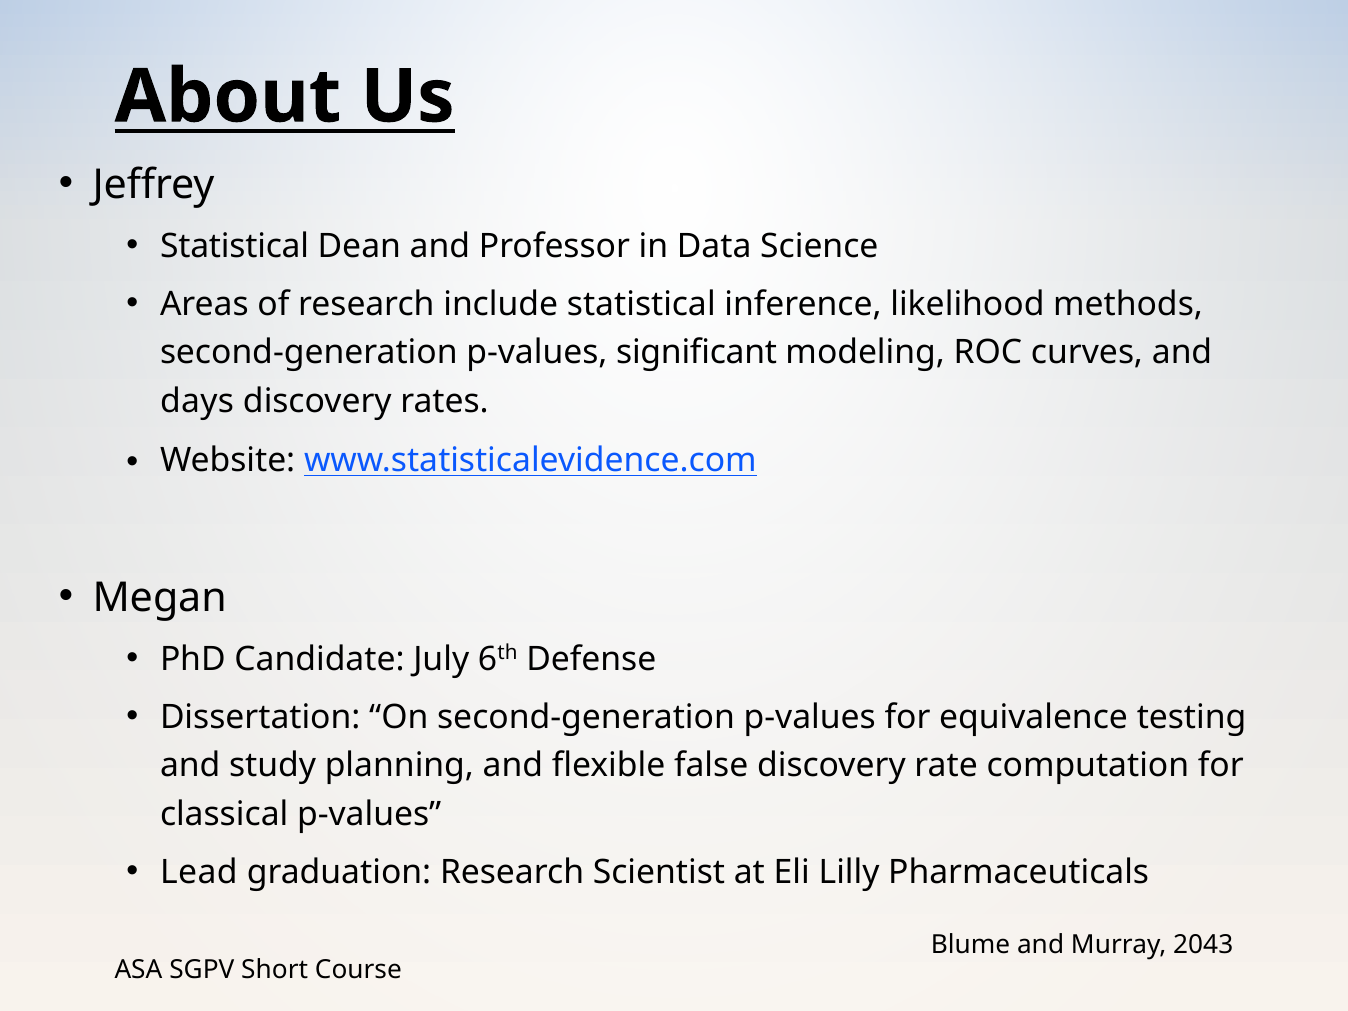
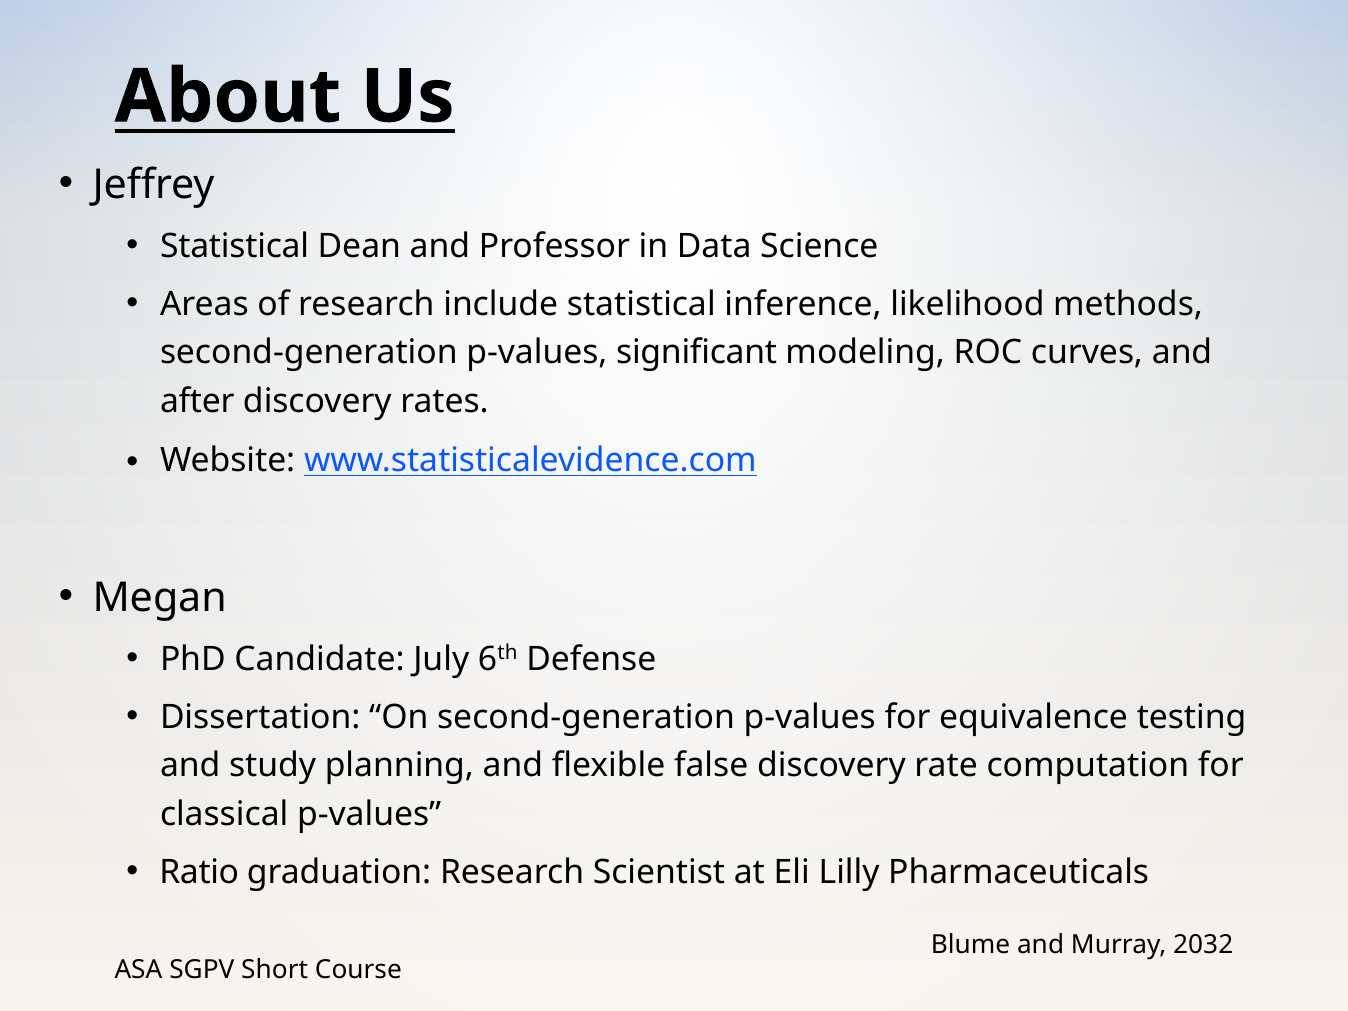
days: days -> after
Lead: Lead -> Ratio
2043: 2043 -> 2032
